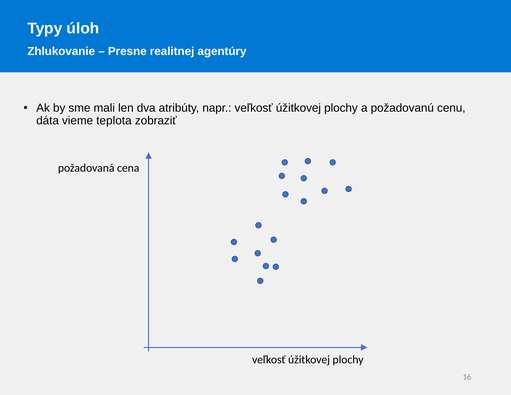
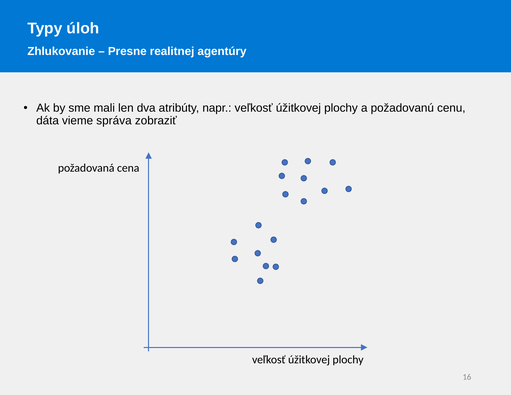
teplota: teplota -> správa
